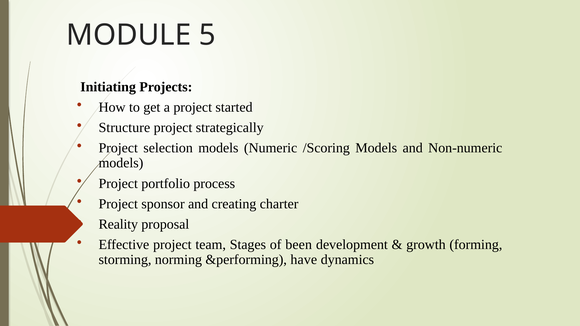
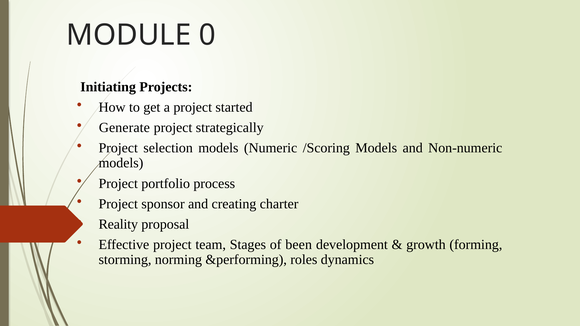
5: 5 -> 0
Structure: Structure -> Generate
have: have -> roles
